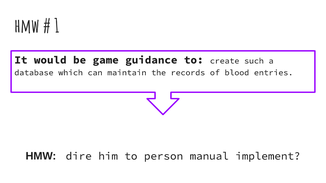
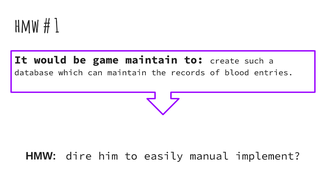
game guidance: guidance -> maintain
person: person -> easily
